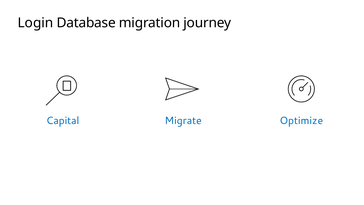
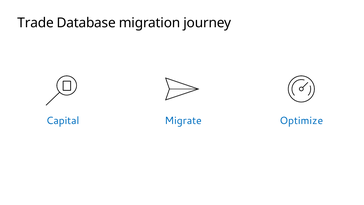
Login: Login -> Trade
